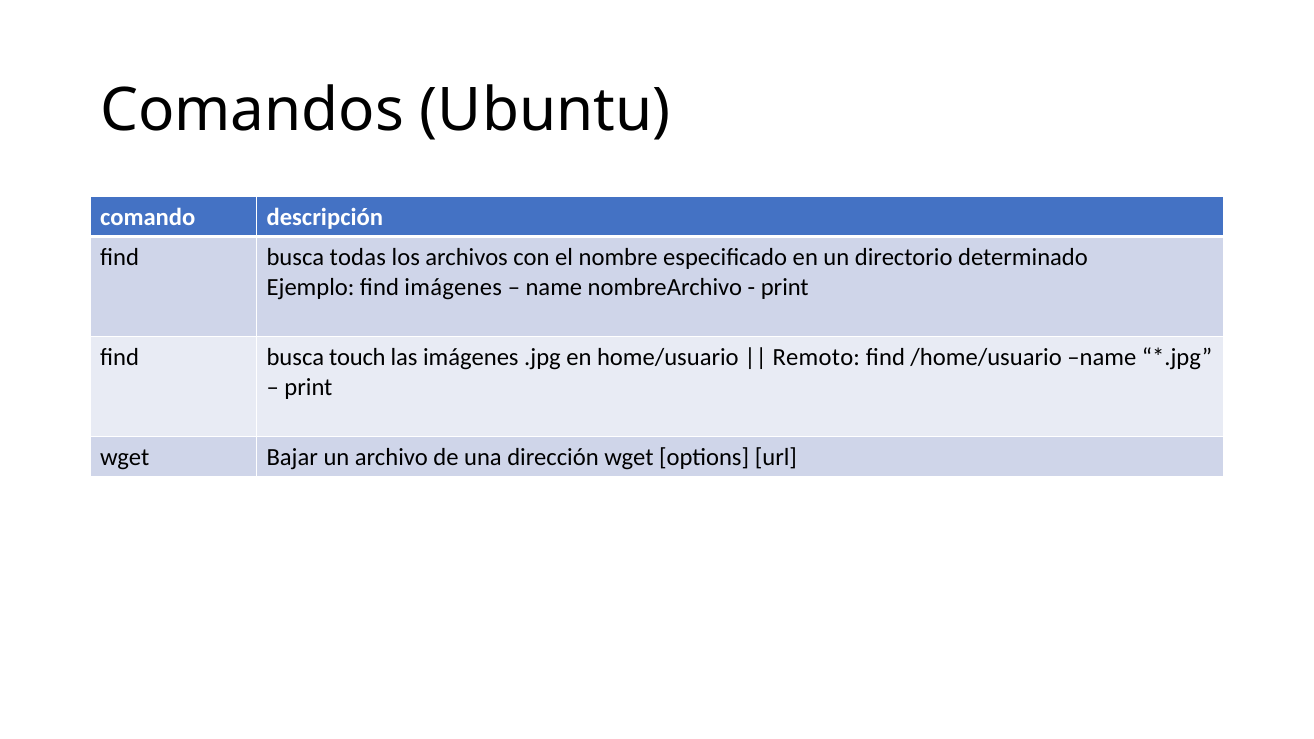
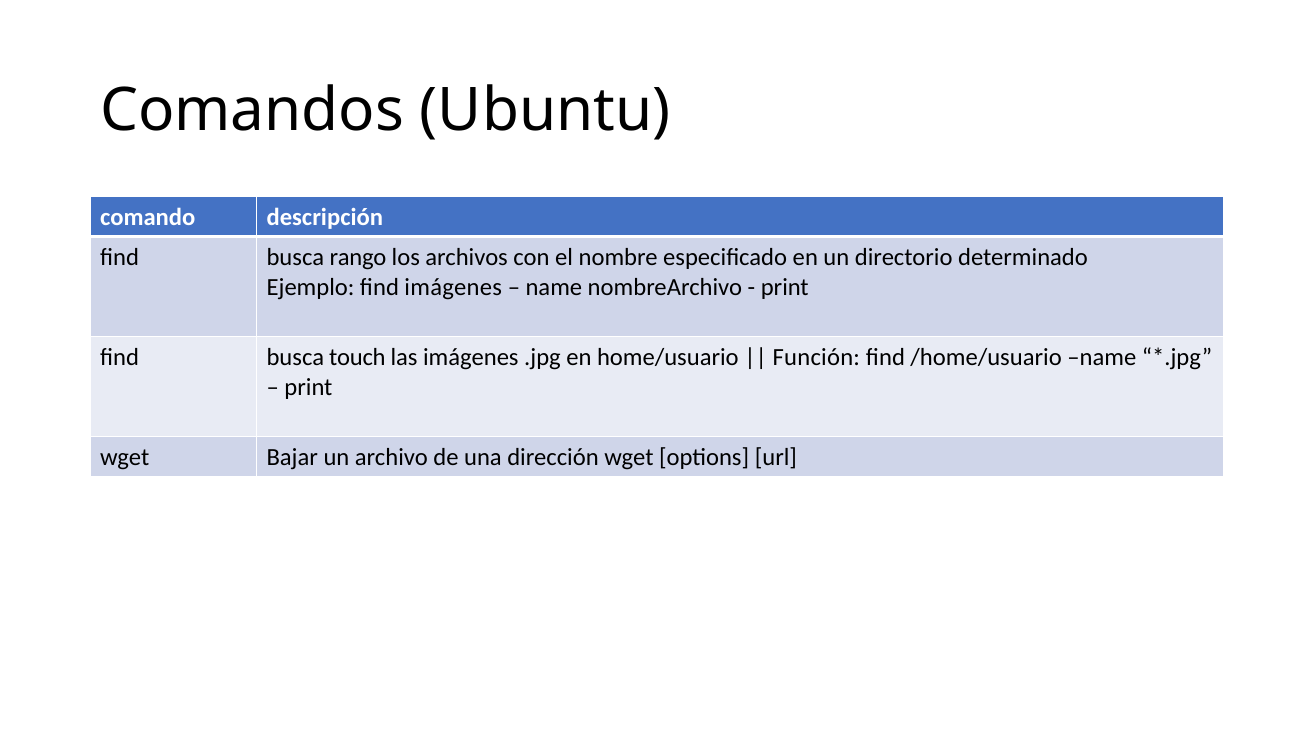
todas: todas -> rango
Remoto: Remoto -> Función
